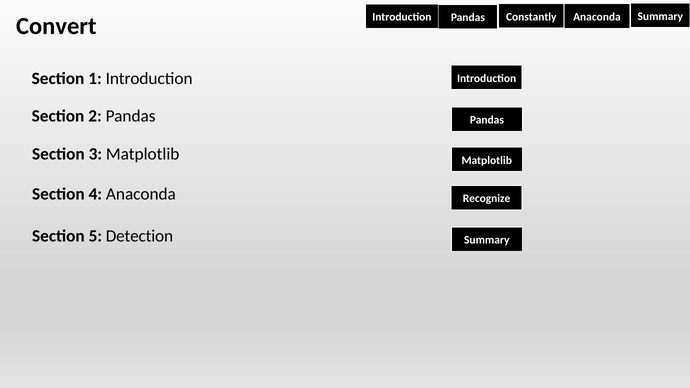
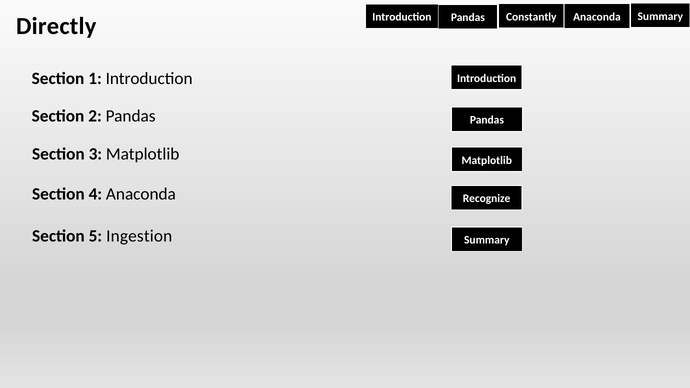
Convert: Convert -> Directly
Detection: Detection -> Ingestion
